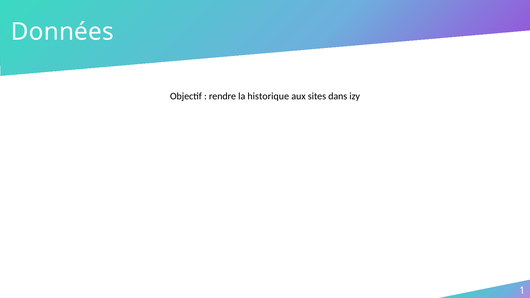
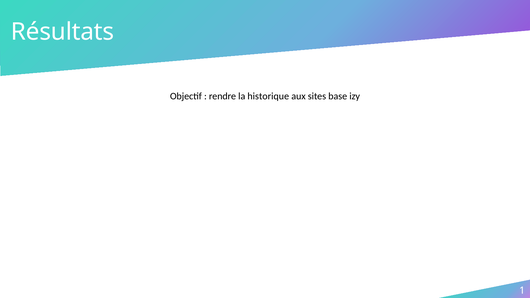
Données: Données -> Résultats
dans: dans -> base
